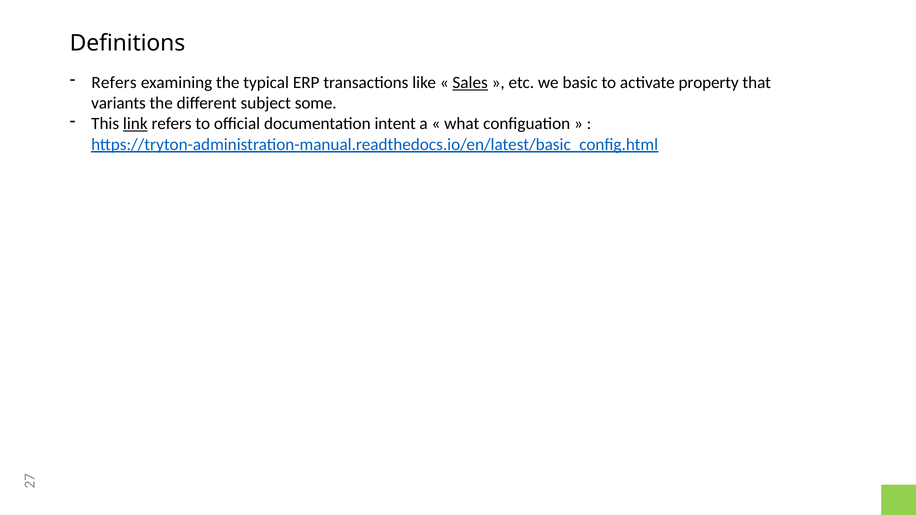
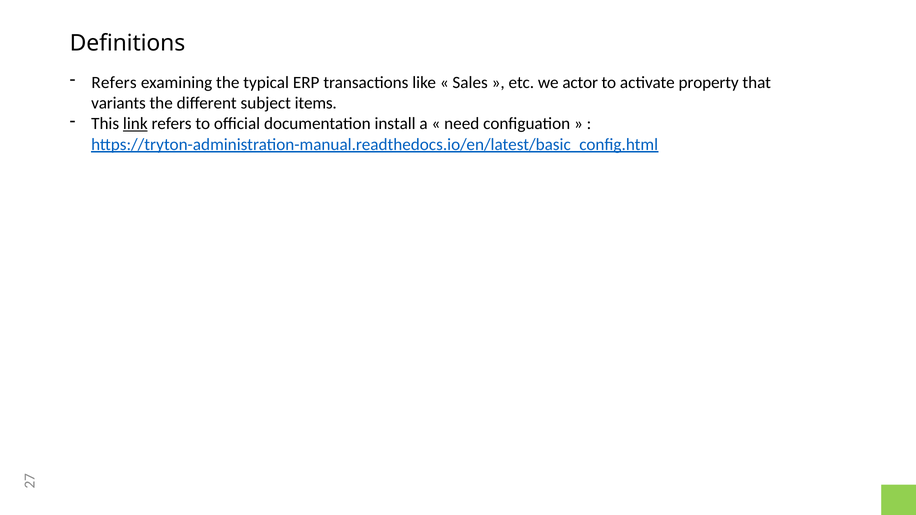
Sales underline: present -> none
basic: basic -> actor
some: some -> items
intent: intent -> install
what: what -> need
